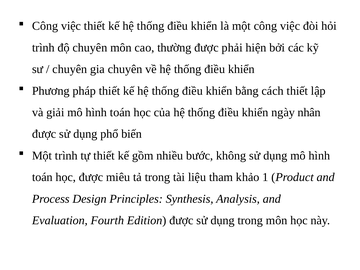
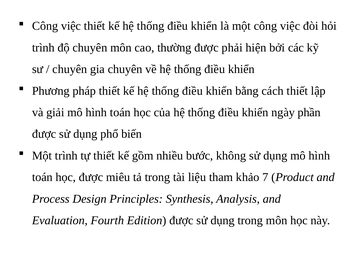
nhân: nhân -> phần
1: 1 -> 7
